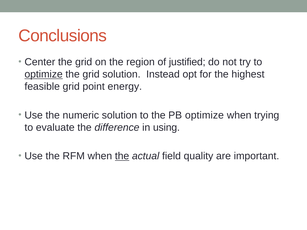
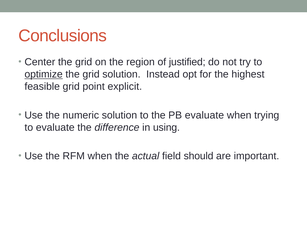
energy: energy -> explicit
PB optimize: optimize -> evaluate
the at (122, 156) underline: present -> none
quality: quality -> should
